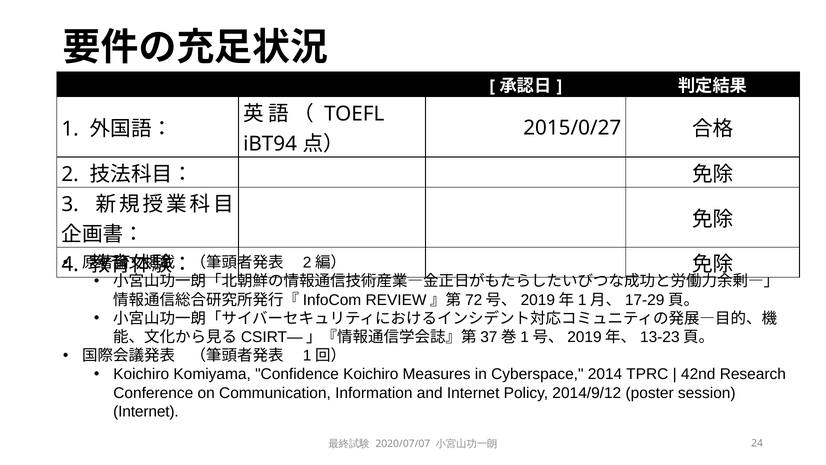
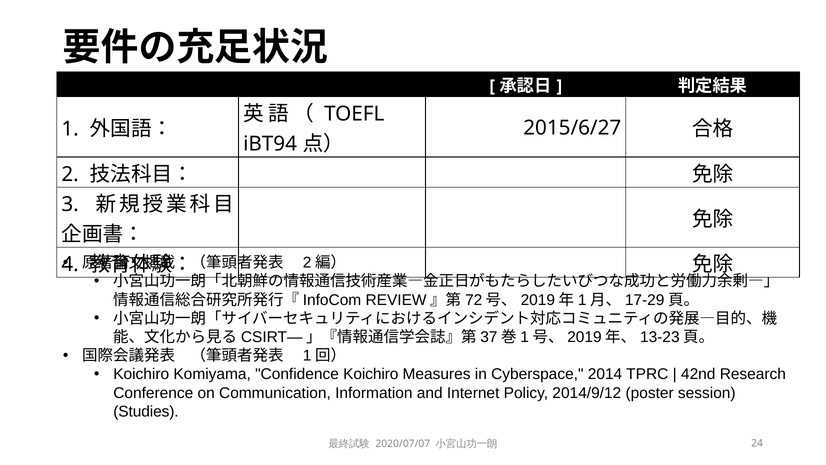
2015/0/27: 2015/0/27 -> 2015/6/27
Internet at (146, 411): Internet -> Studies
